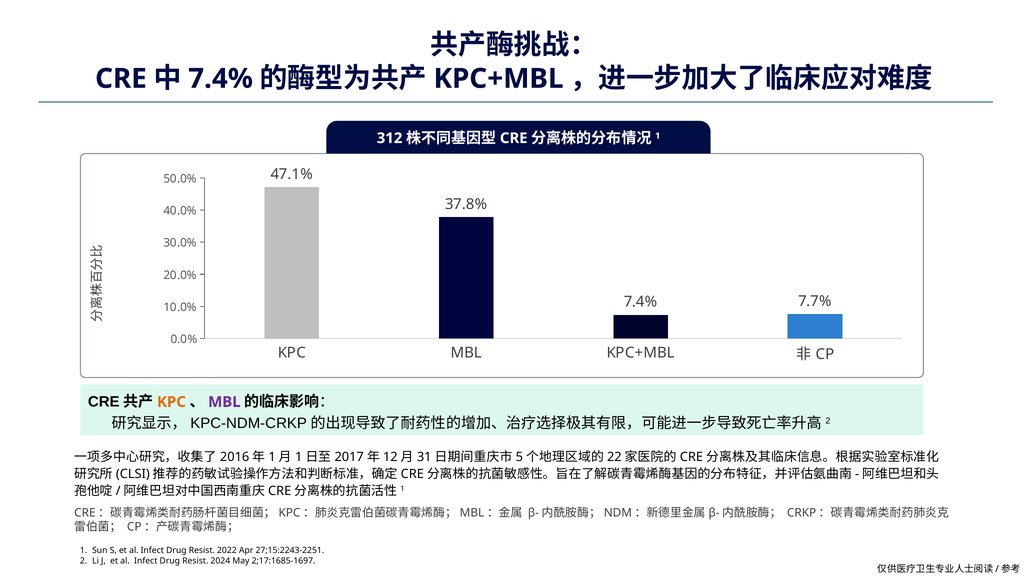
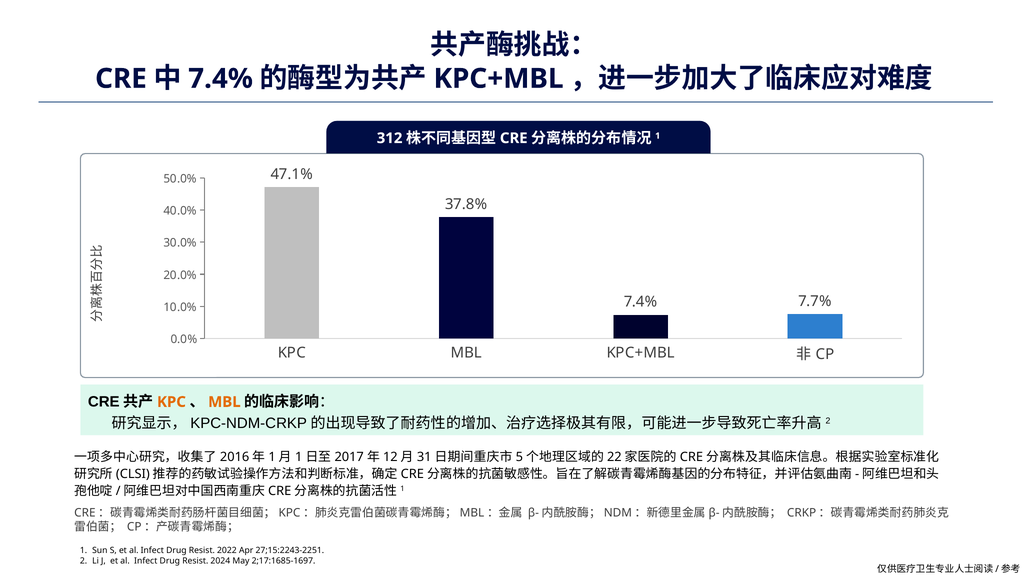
MBL at (224, 402) colour: purple -> orange
